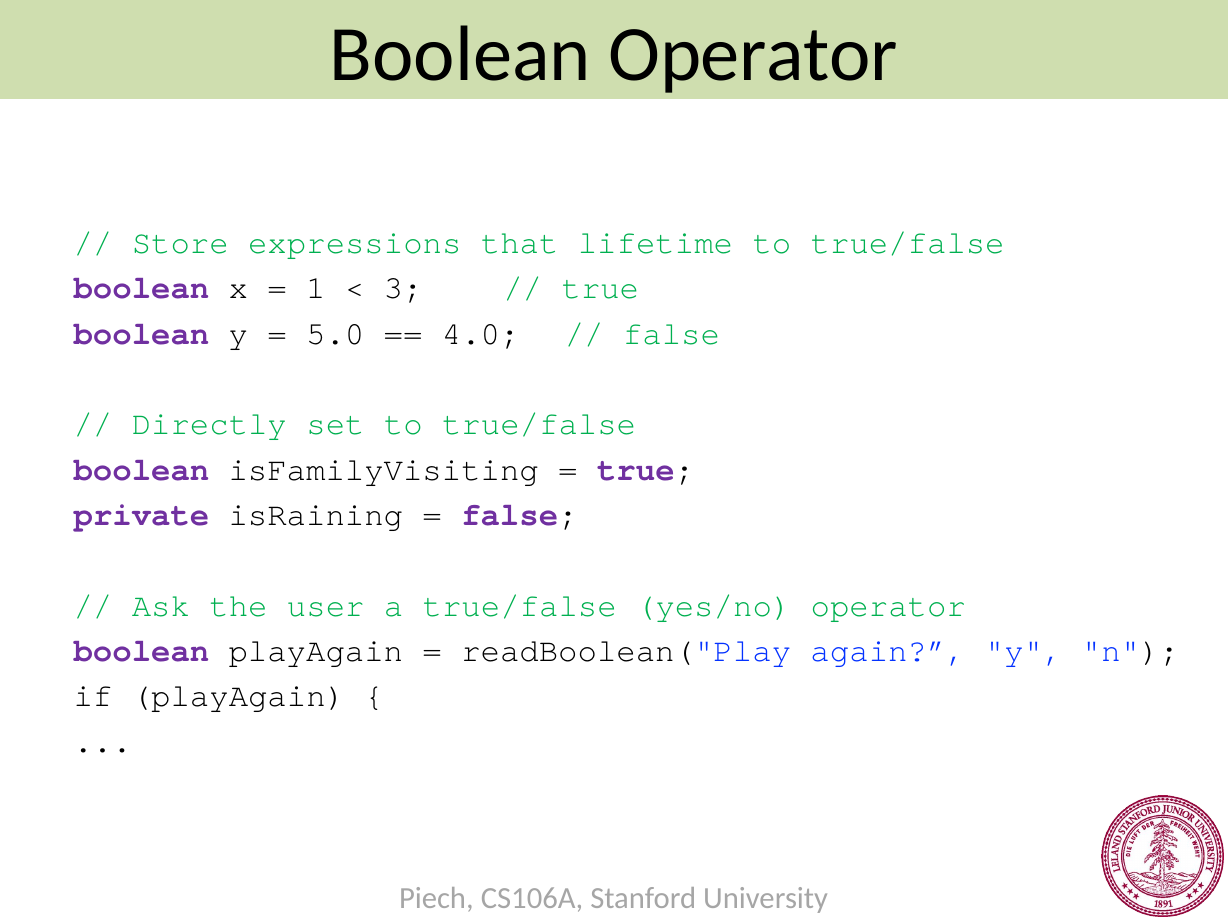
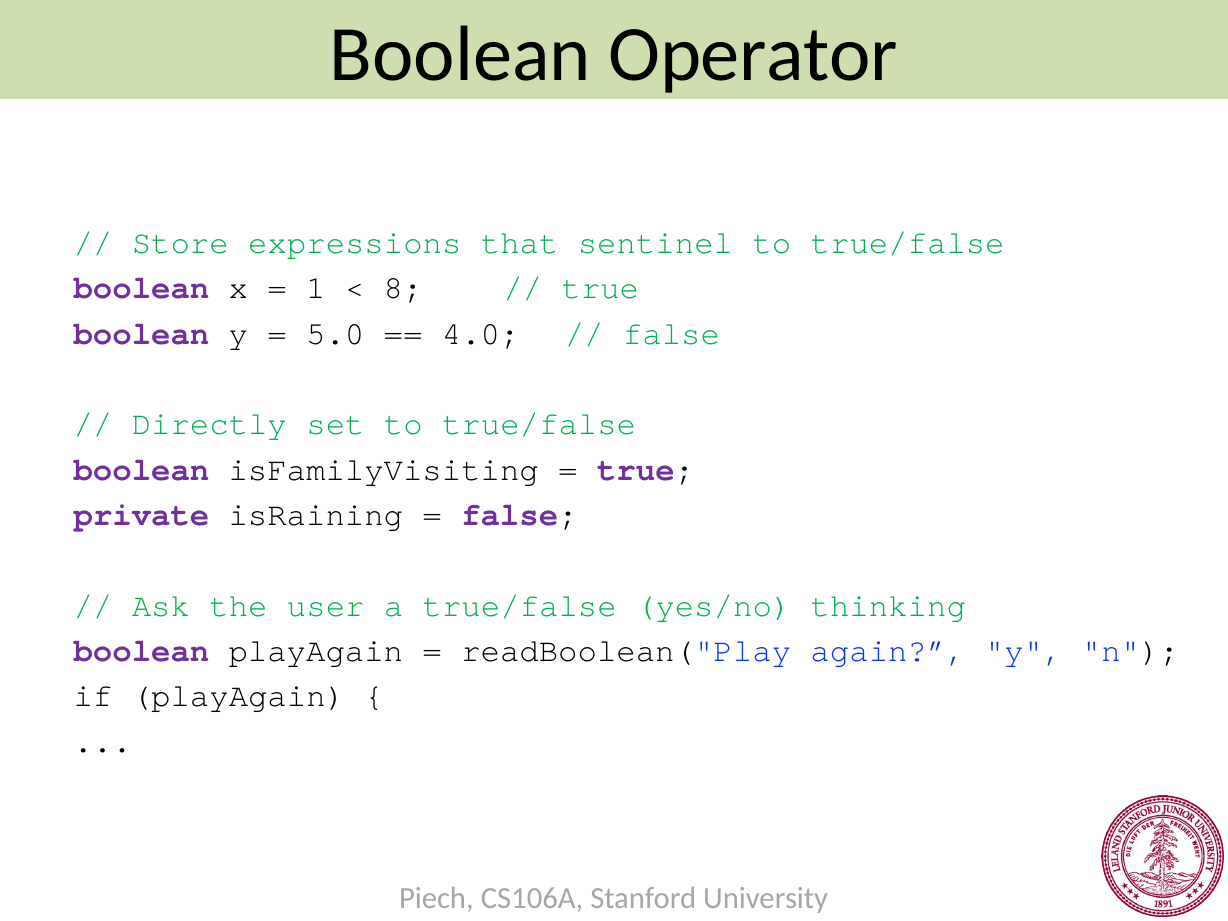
lifetime: lifetime -> sentinel
3: 3 -> 8
yes/no operator: operator -> thinking
